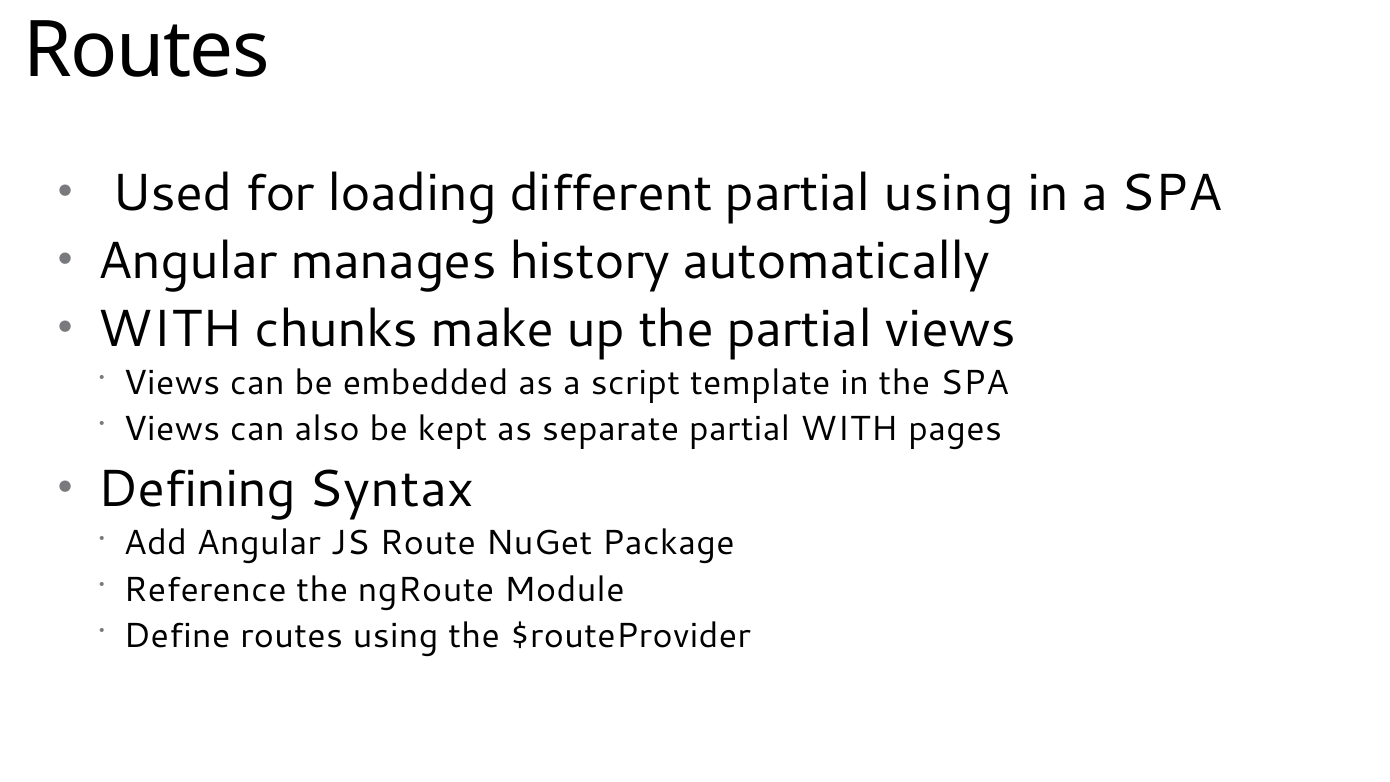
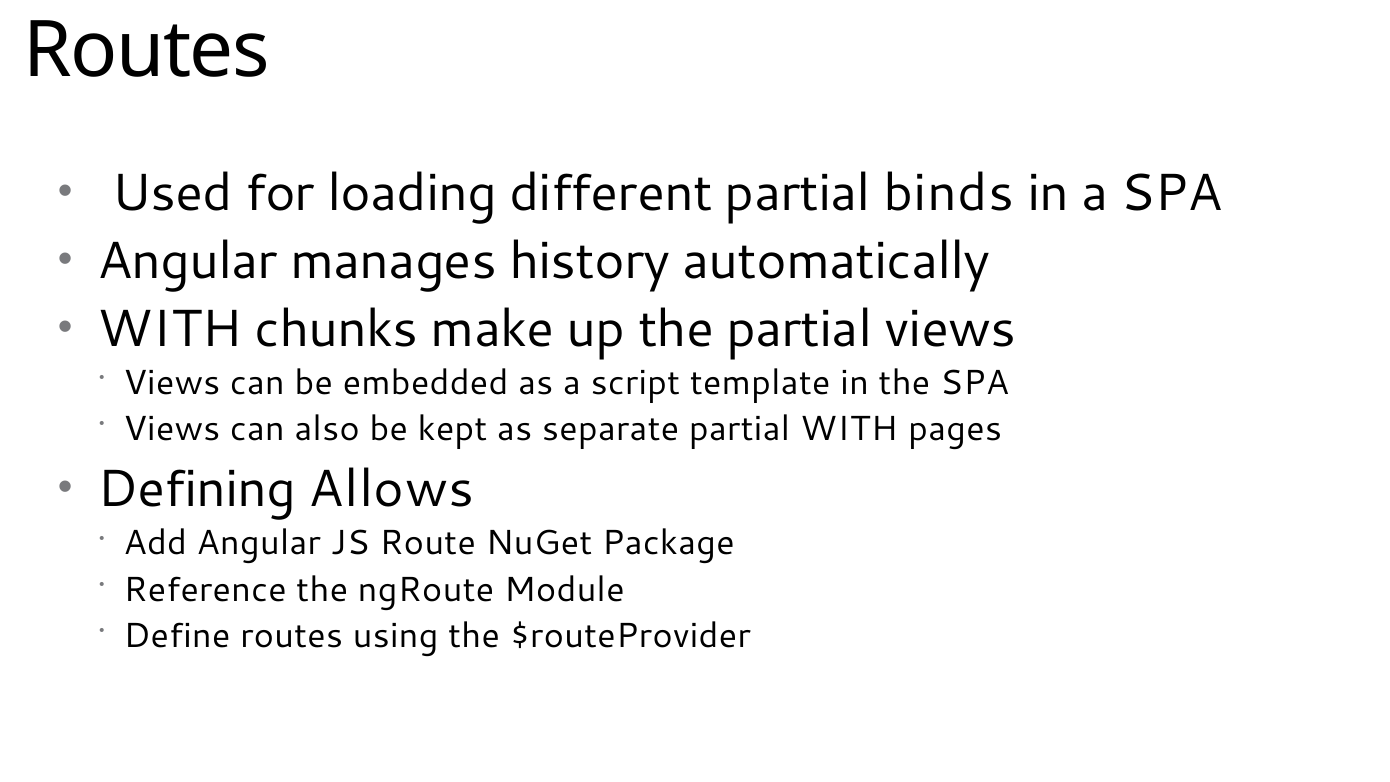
partial using: using -> binds
Syntax: Syntax -> Allows
